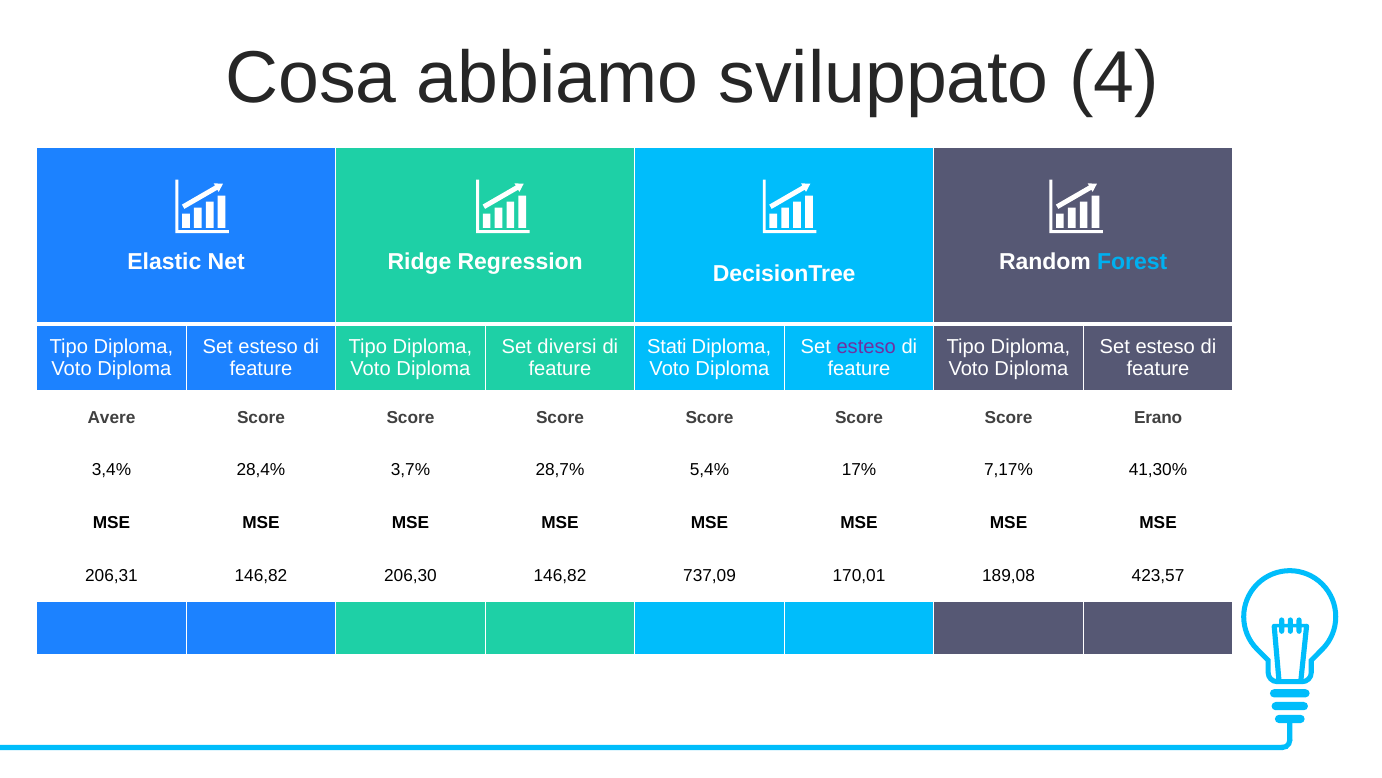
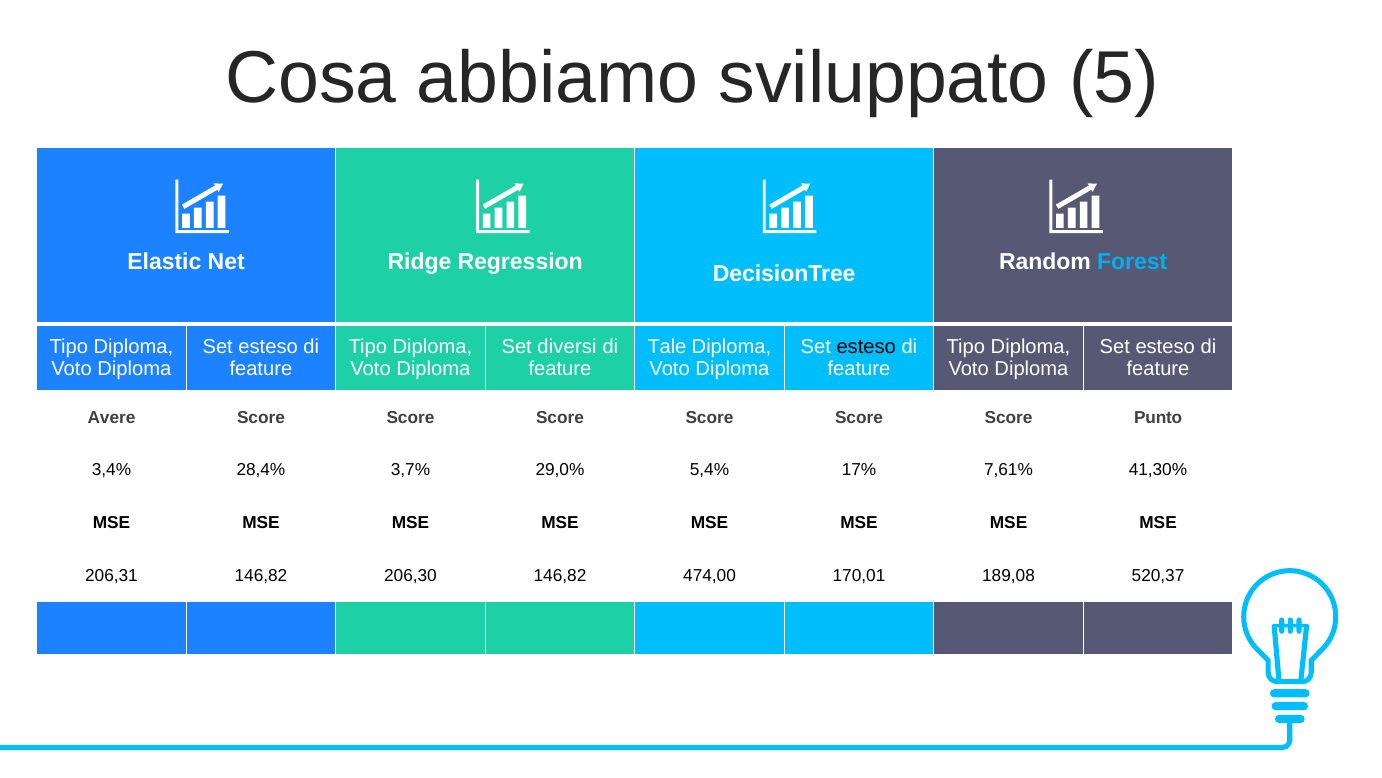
4: 4 -> 5
Stati: Stati -> Tale
esteso at (866, 346) colour: purple -> black
Erano: Erano -> Punto
28,7%: 28,7% -> 29,0%
7,17%: 7,17% -> 7,61%
737,09: 737,09 -> 474,00
423,57: 423,57 -> 520,37
